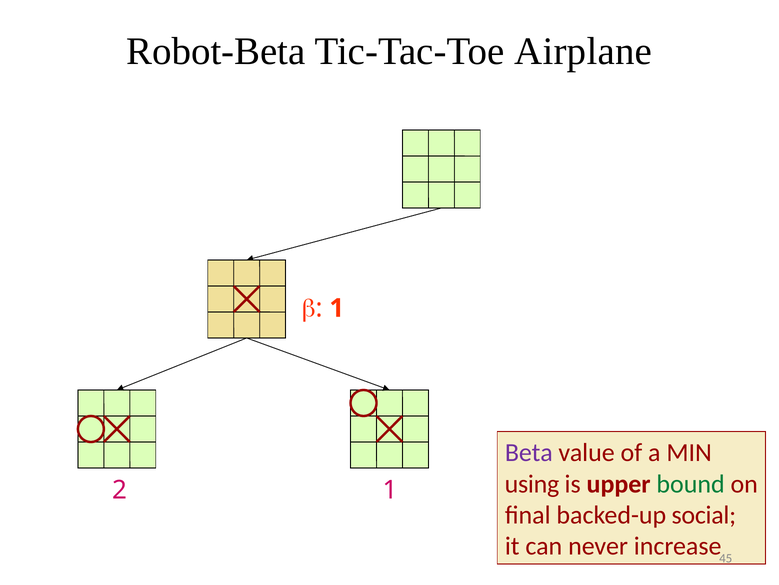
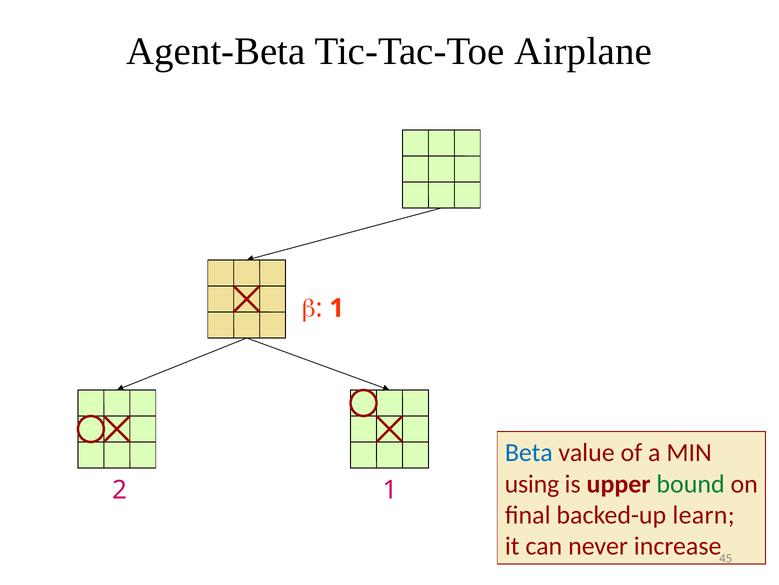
Robot-Beta: Robot-Beta -> Agent-Beta
Beta colour: purple -> blue
social: social -> learn
